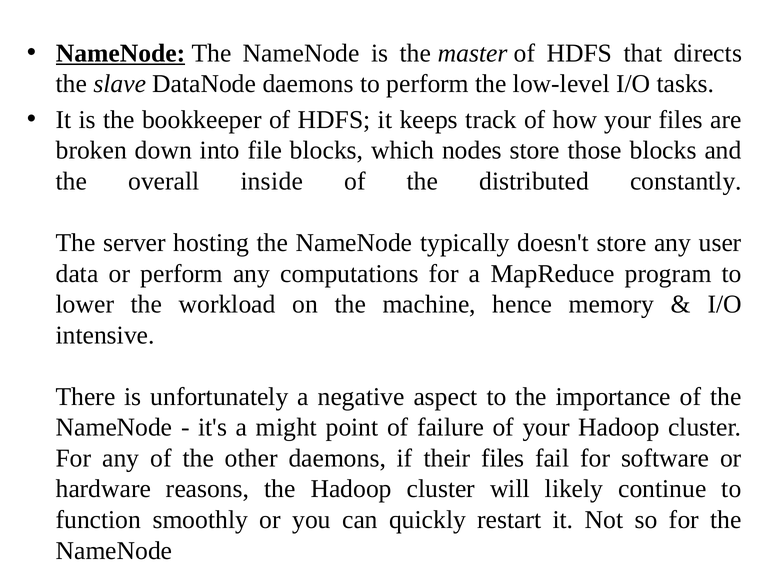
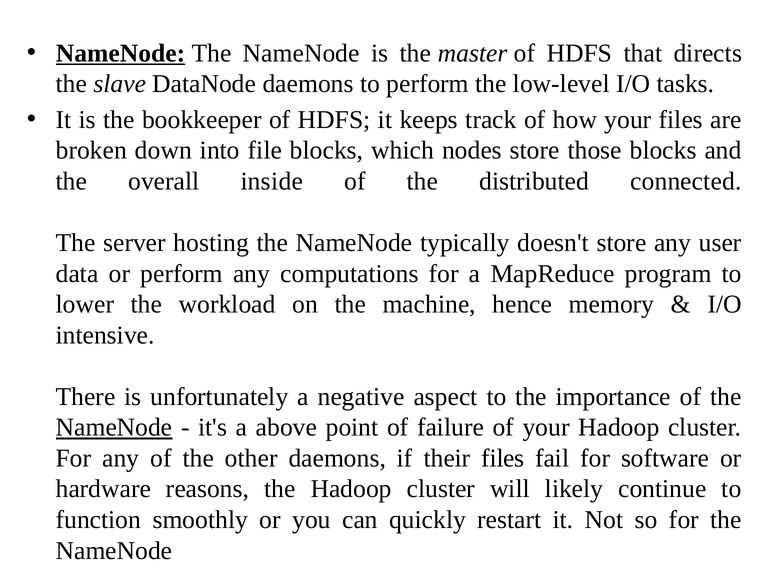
constantly: constantly -> connected
NameNode at (114, 427) underline: none -> present
might: might -> above
